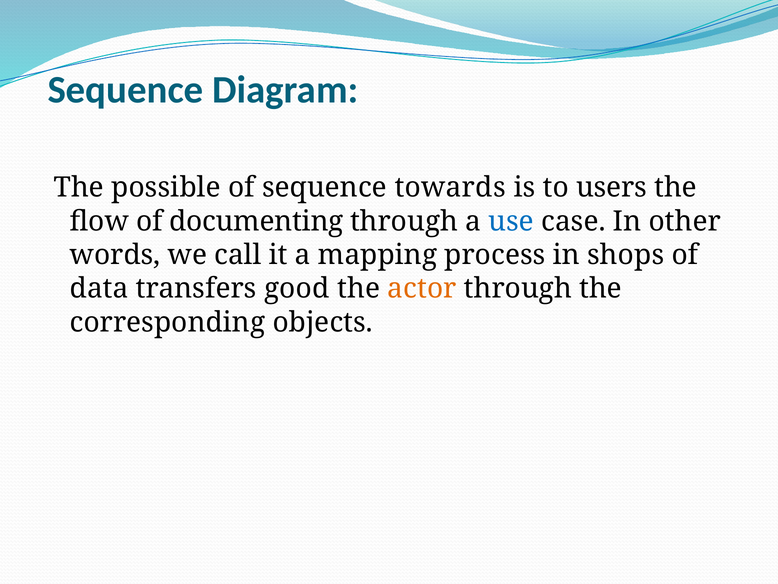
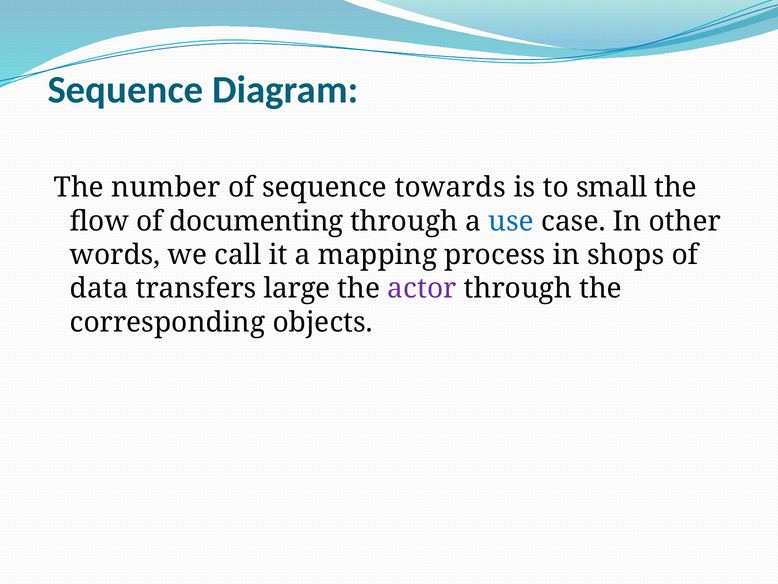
possible: possible -> number
users: users -> small
good: good -> large
actor colour: orange -> purple
